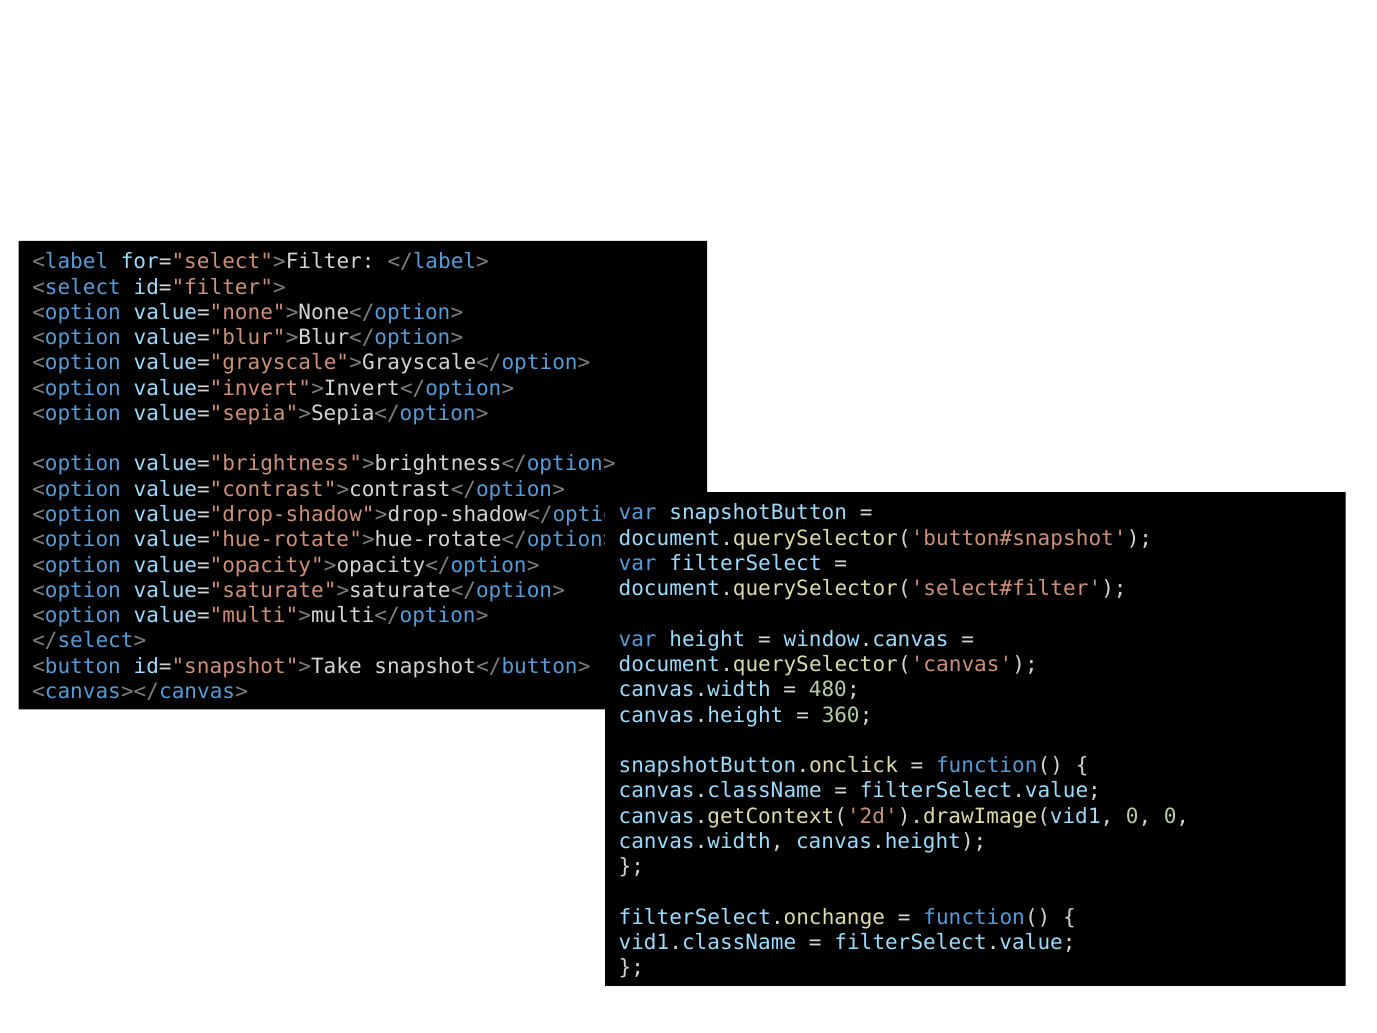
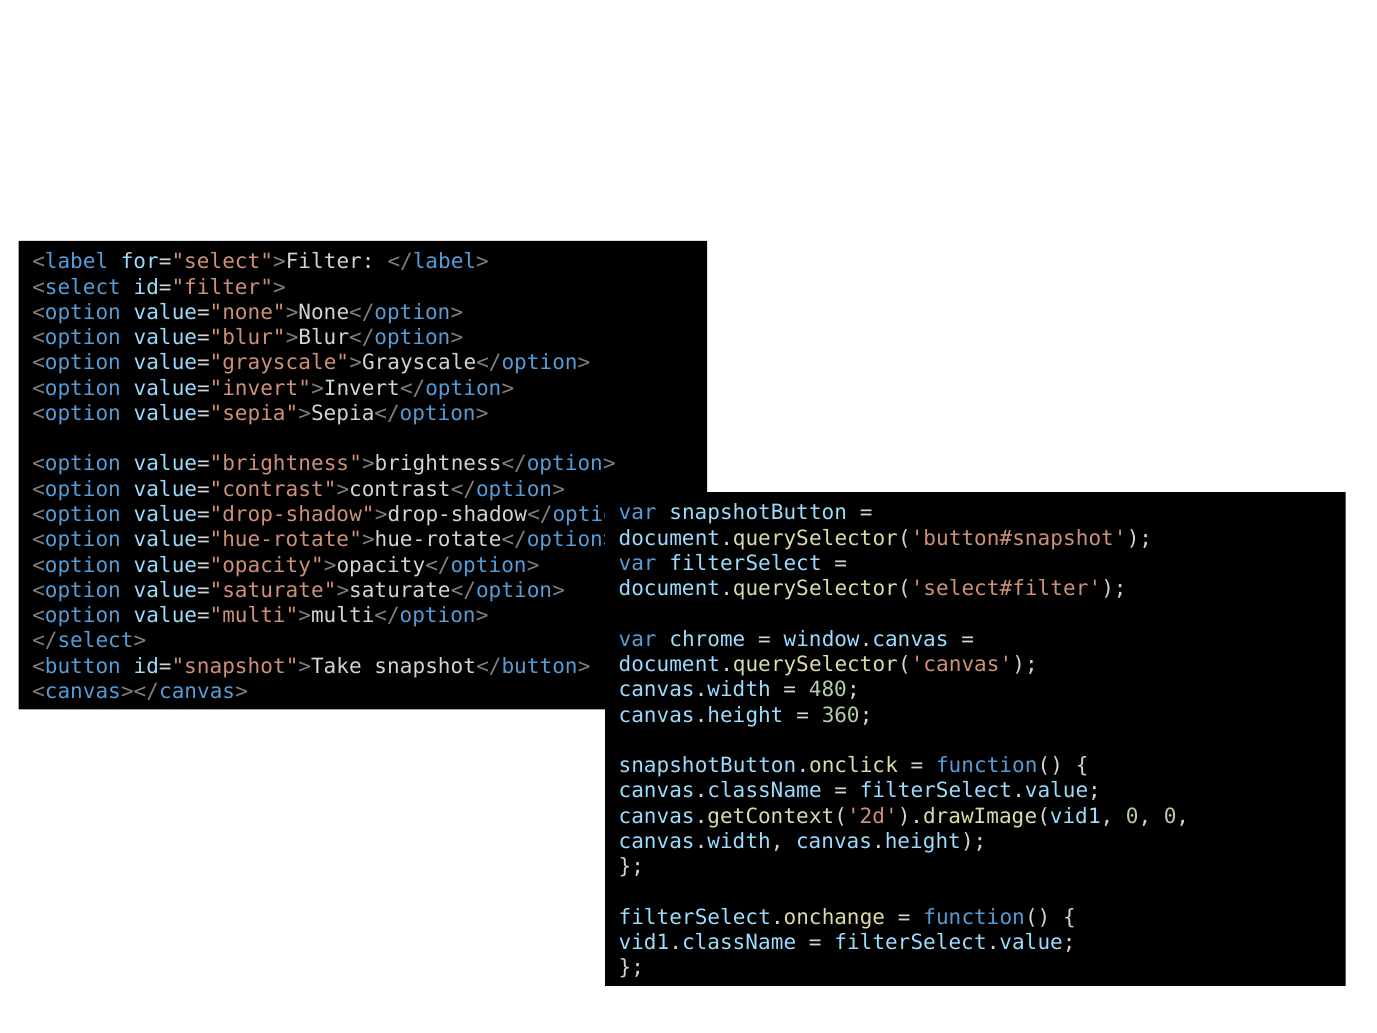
height: height -> chrome
